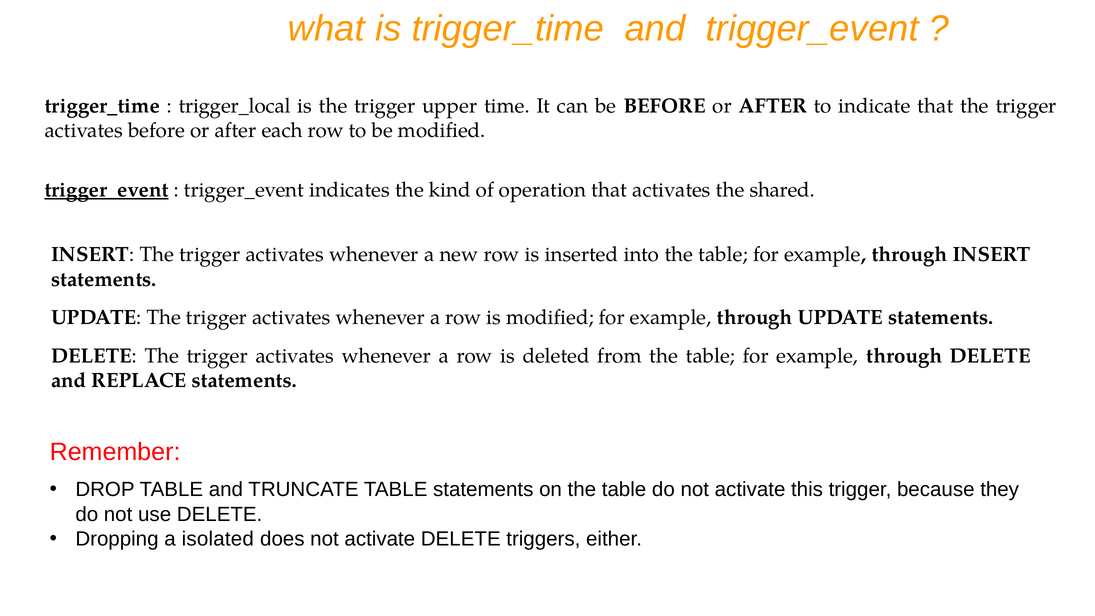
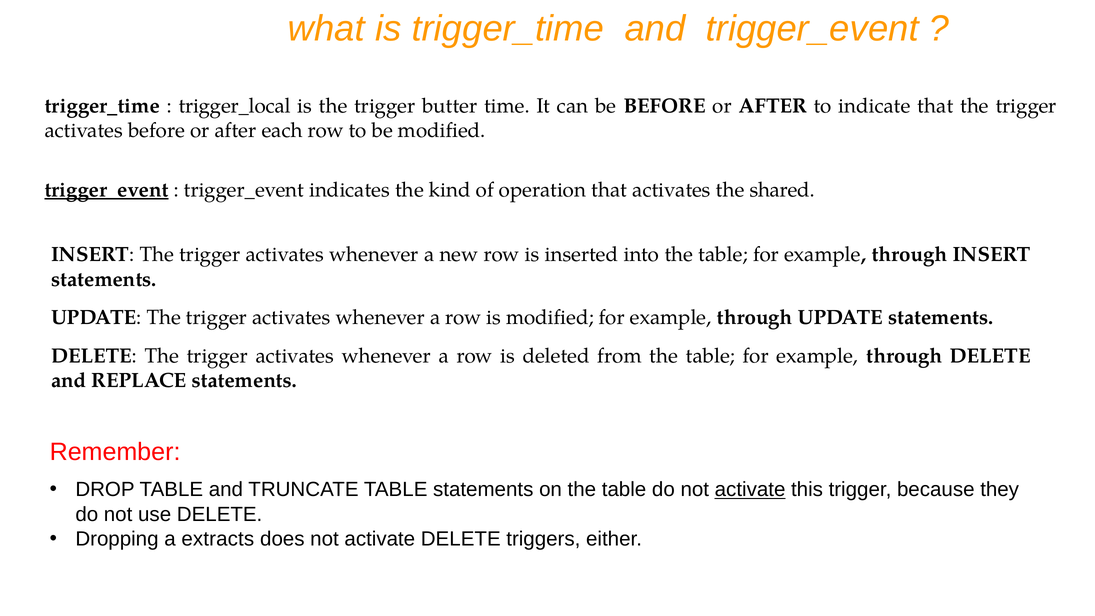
upper: upper -> butter
activate at (750, 490) underline: none -> present
isolated: isolated -> extracts
